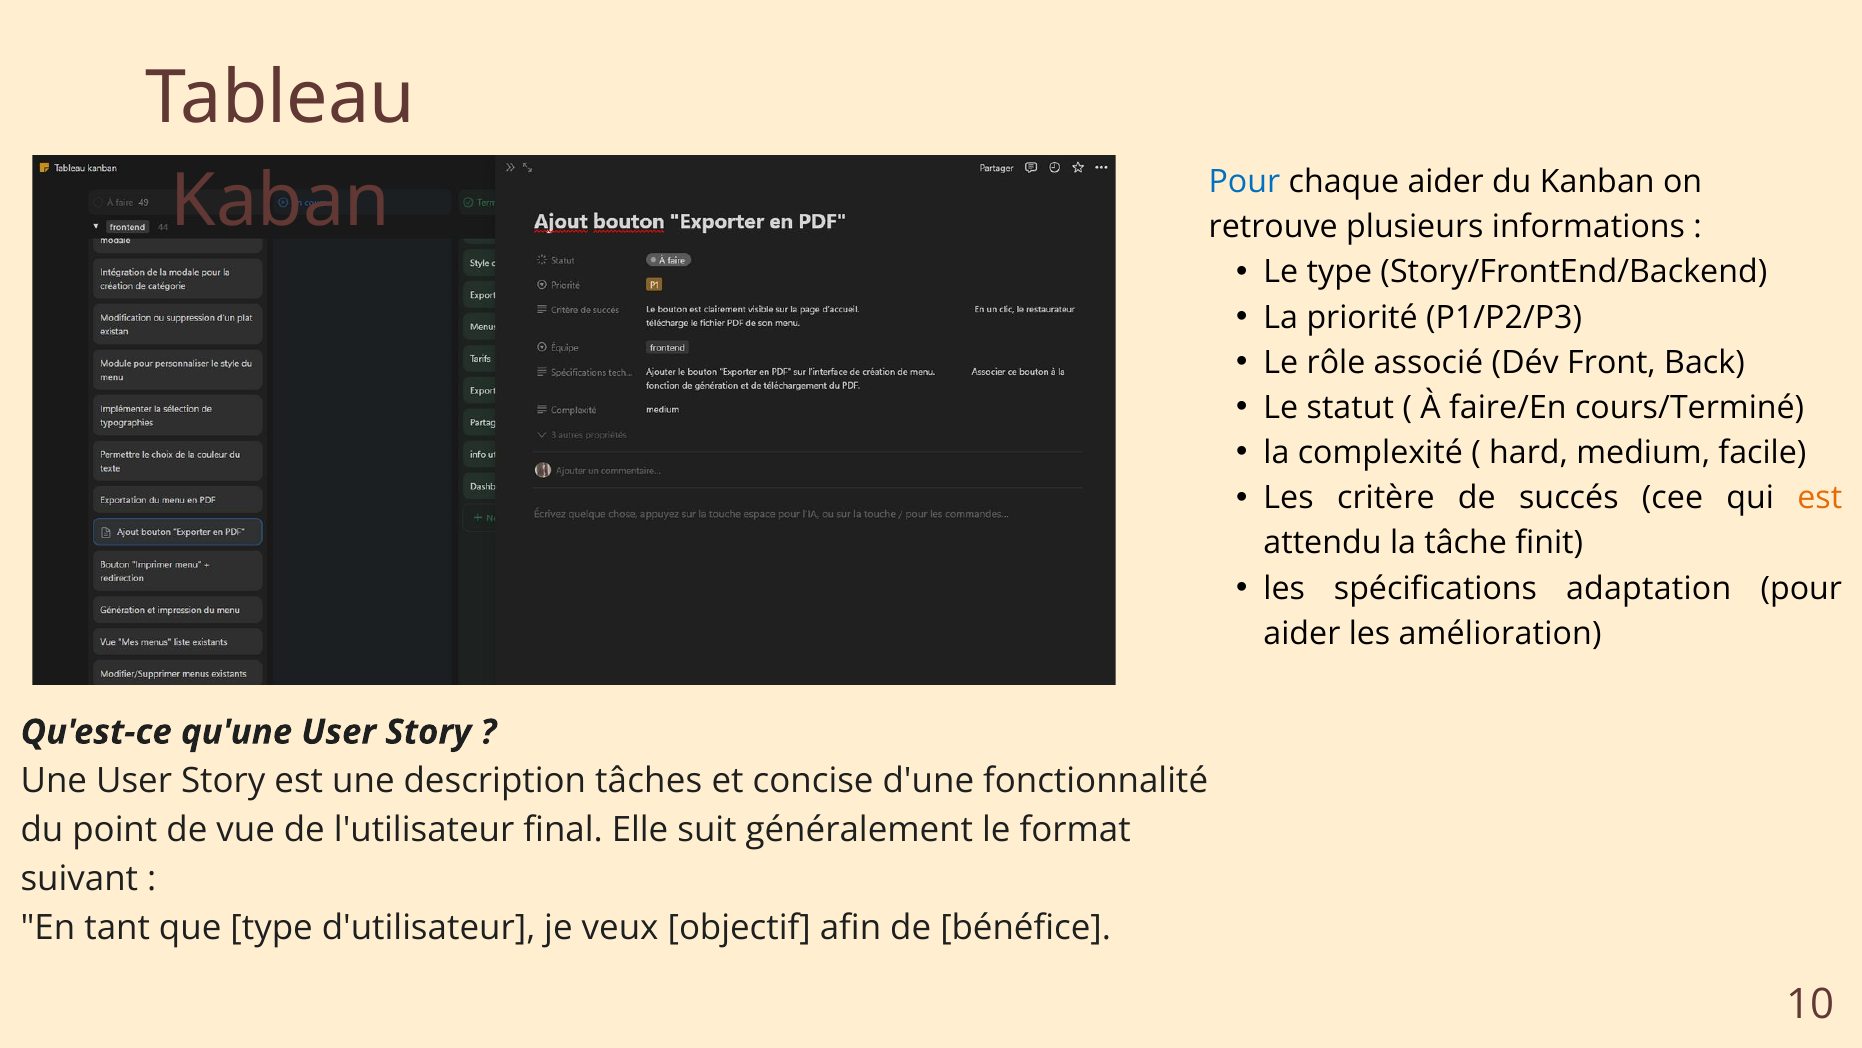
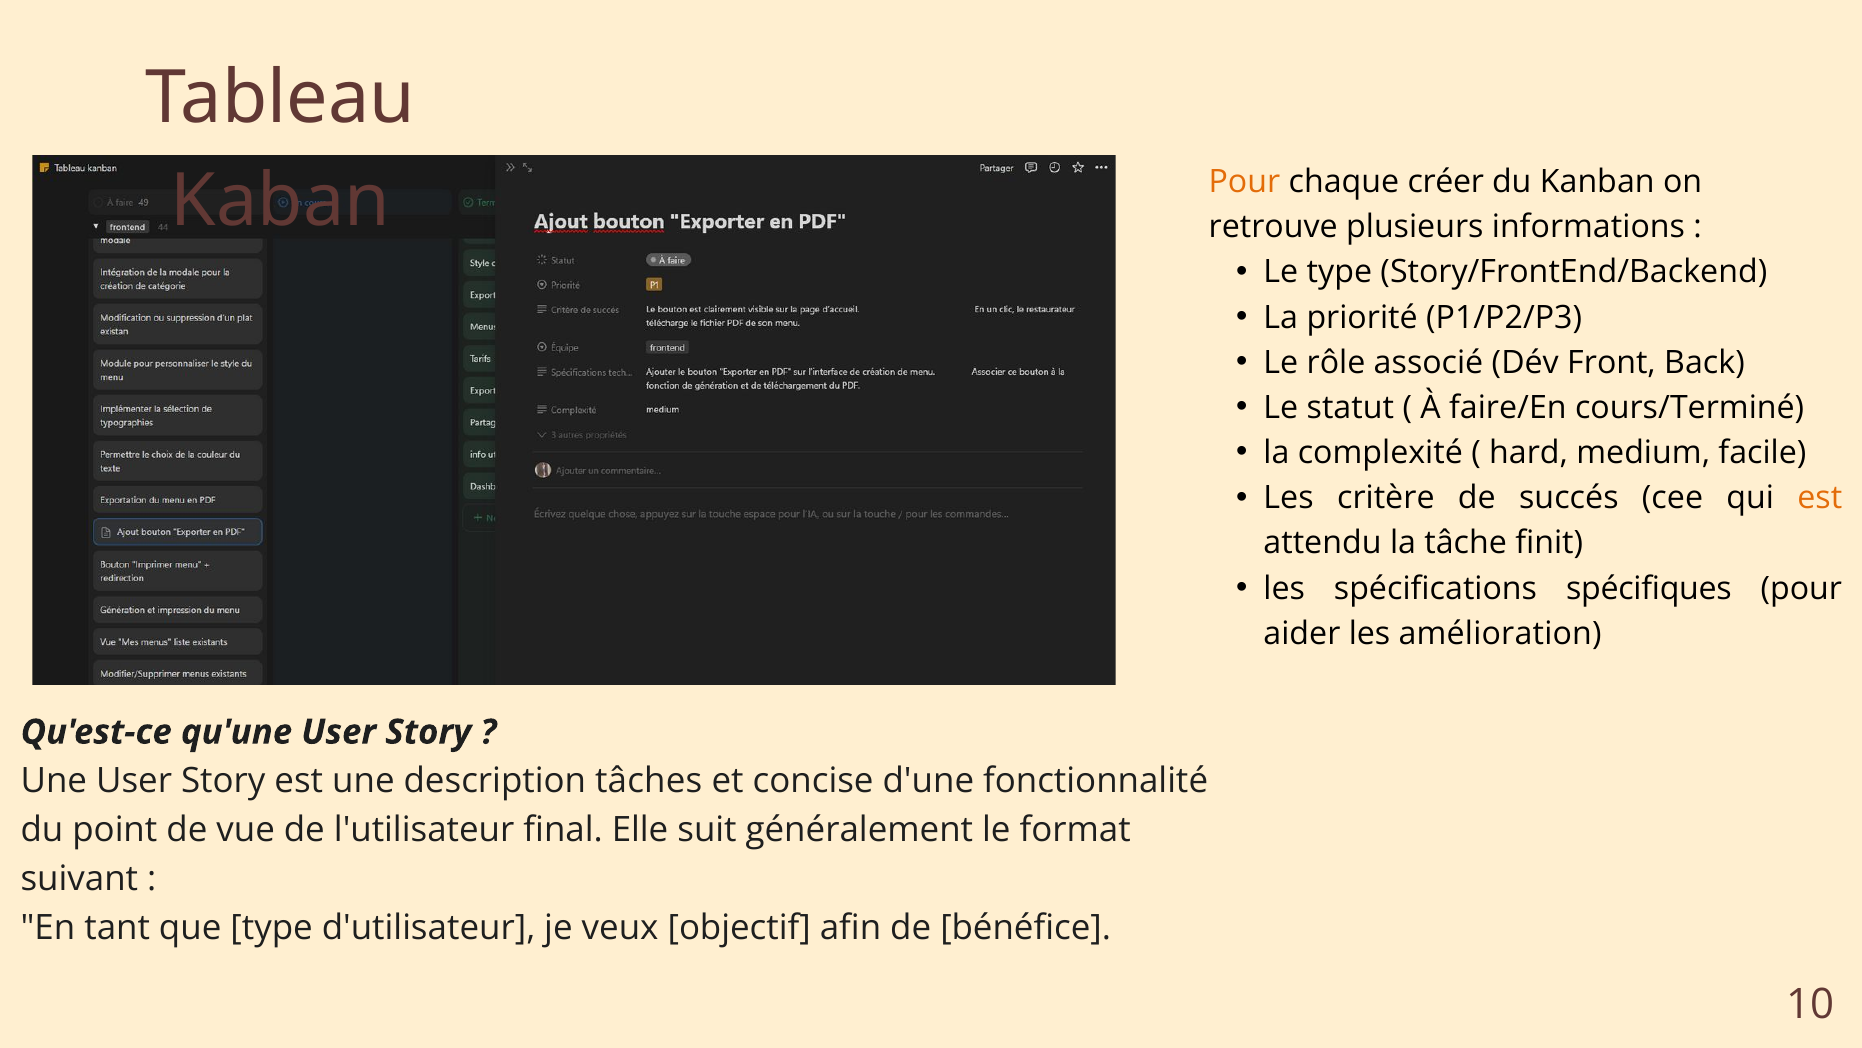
Pour at (1244, 182) colour: blue -> orange
chaque aider: aider -> créer
adaptation: adaptation -> spécifiques
